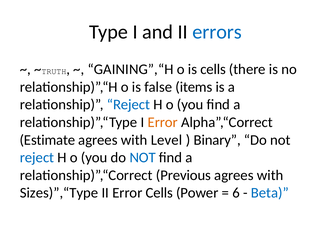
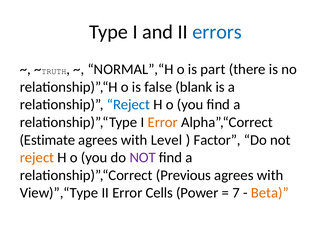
GAINING”,“H: GAINING”,“H -> NORMAL”,“H
is cells: cells -> part
items: items -> blank
Binary: Binary -> Factor
reject at (37, 158) colour: blue -> orange
NOT at (143, 158) colour: blue -> purple
Sizes)”,“Type: Sizes)”,“Type -> View)”,“Type
6: 6 -> 7
Beta colour: blue -> orange
